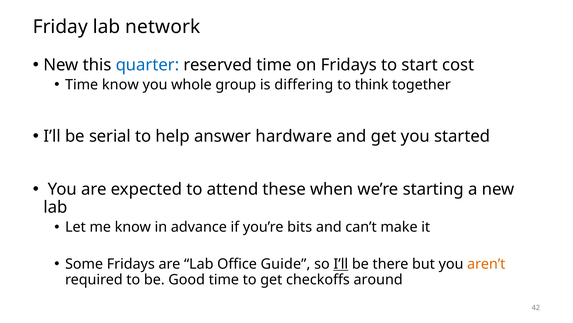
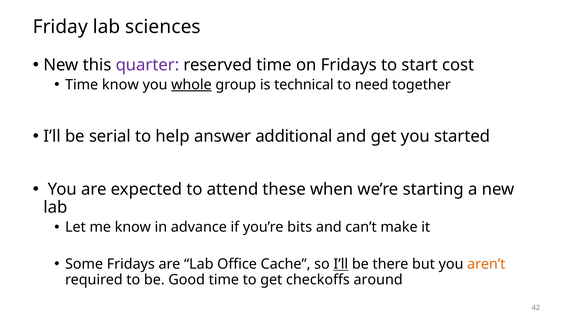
network: network -> sciences
quarter colour: blue -> purple
whole underline: none -> present
differing: differing -> technical
think: think -> need
hardware: hardware -> additional
Guide: Guide -> Cache
